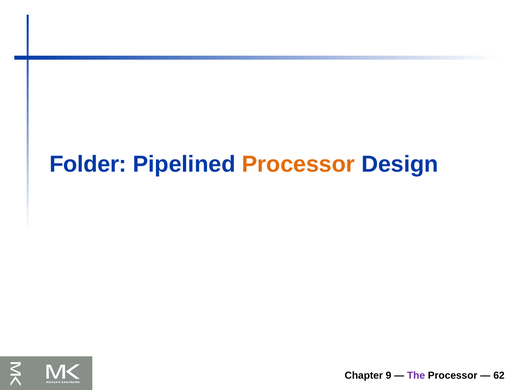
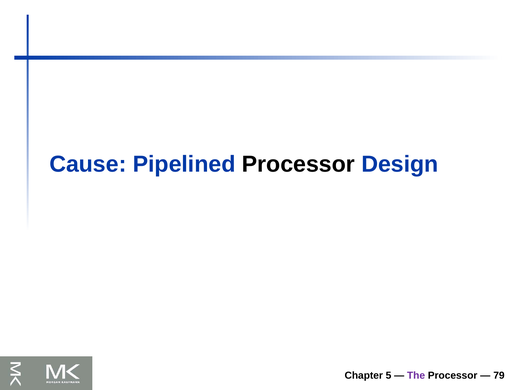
Folder: Folder -> Cause
Processor at (298, 164) colour: orange -> black
9: 9 -> 5
62: 62 -> 79
